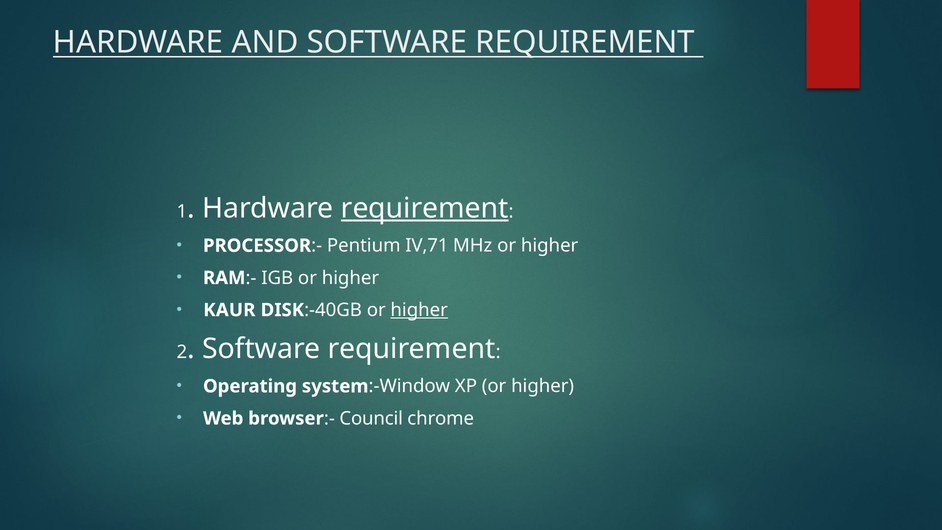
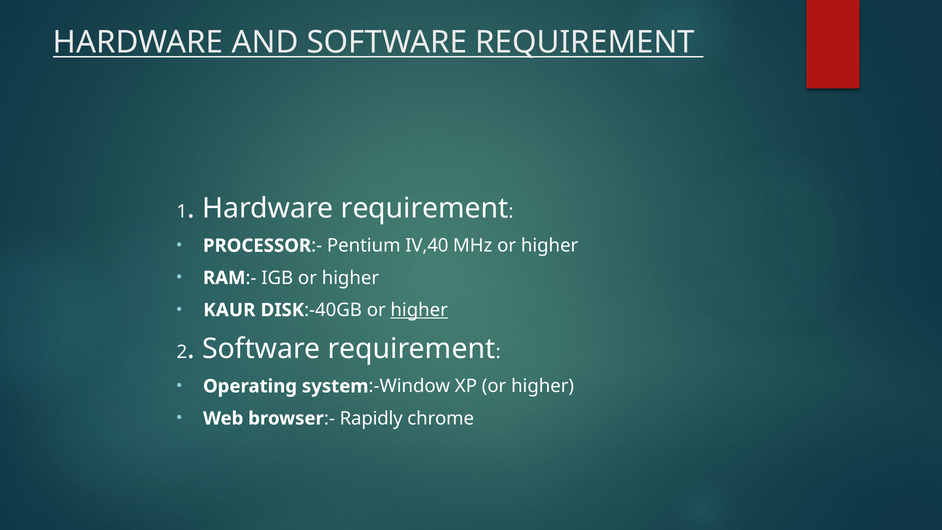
requirement at (425, 208) underline: present -> none
IV,71: IV,71 -> IV,40
Council: Council -> Rapidly
